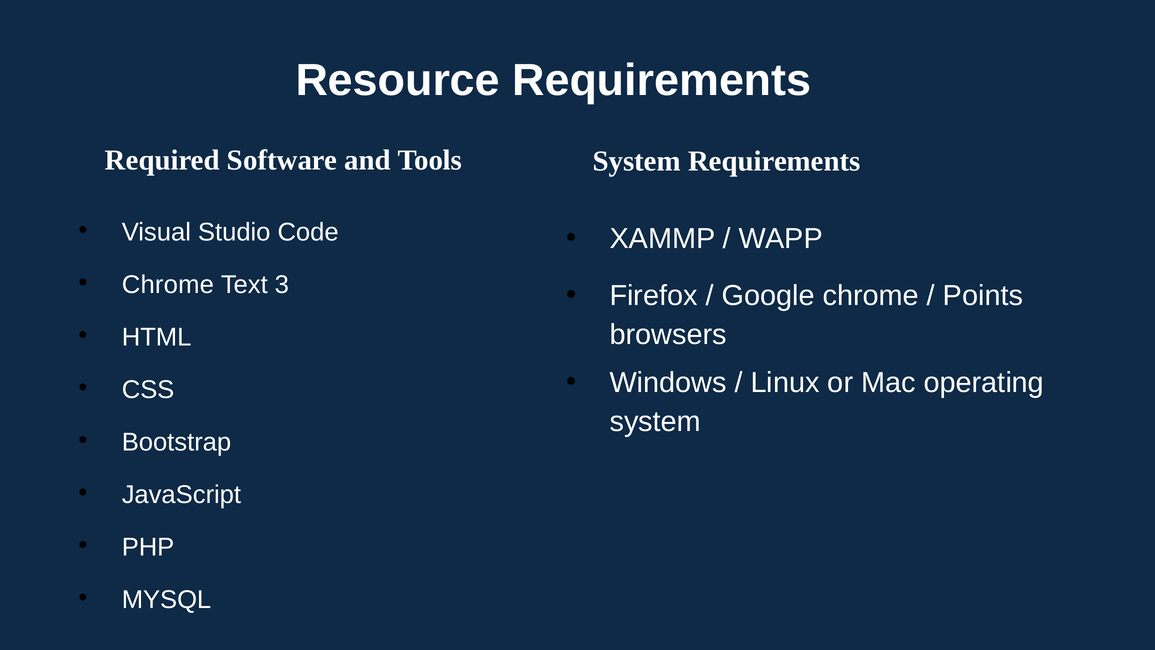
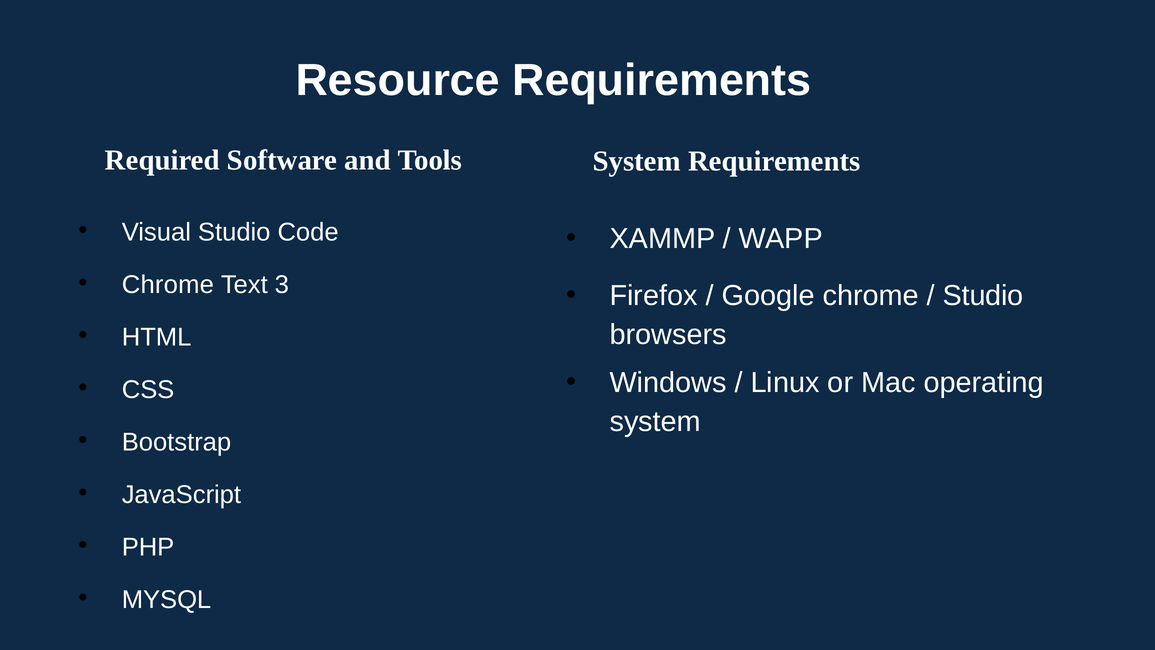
Points at (983, 296): Points -> Studio
